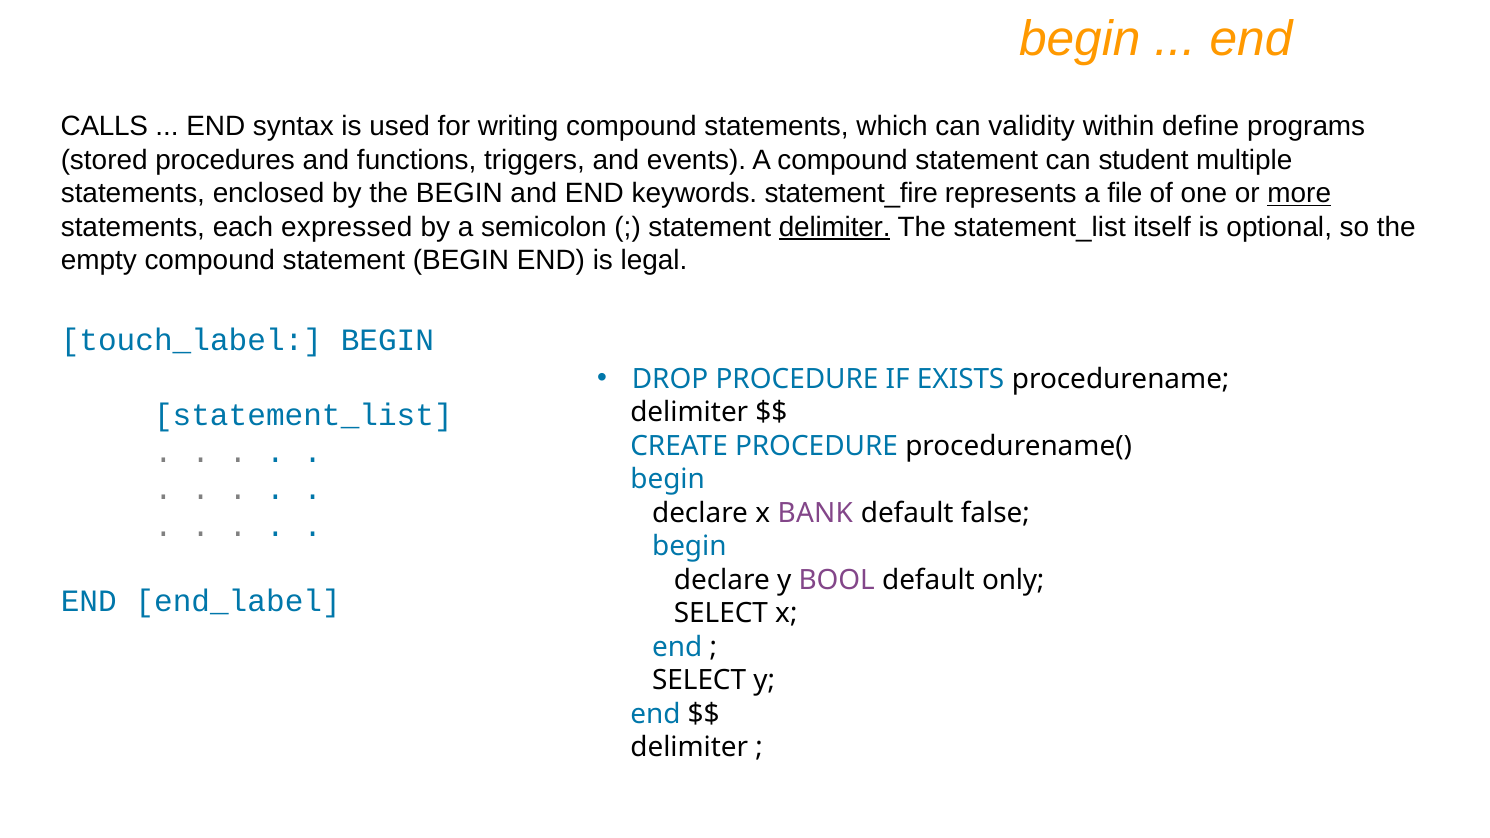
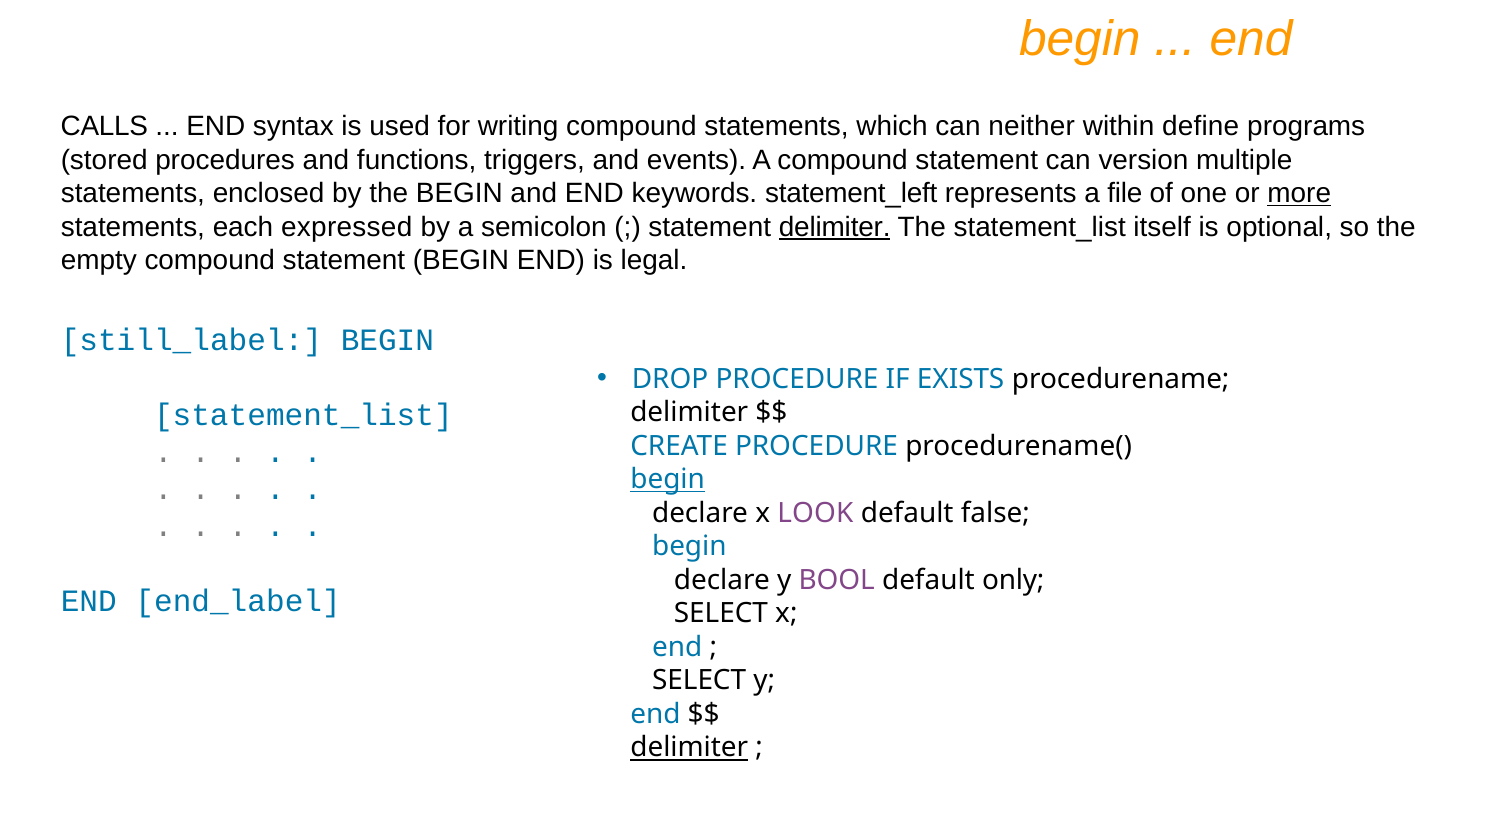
validity: validity -> neither
student: student -> version
statement_fire: statement_fire -> statement_left
touch_label: touch_label -> still_label
begin at (668, 480) underline: none -> present
BANK: BANK -> LOOK
delimiter at (689, 748) underline: none -> present
